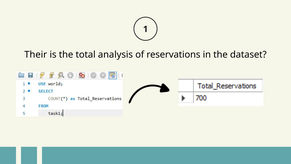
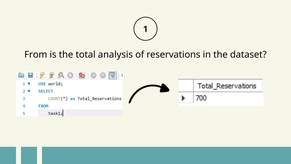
Their: Their -> From
